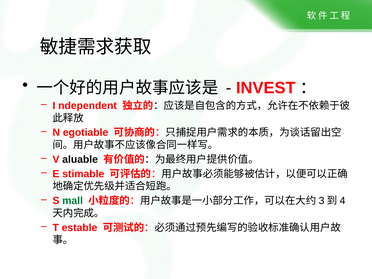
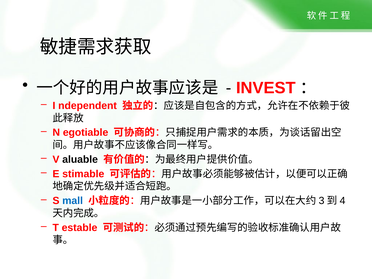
mall colour: green -> blue
